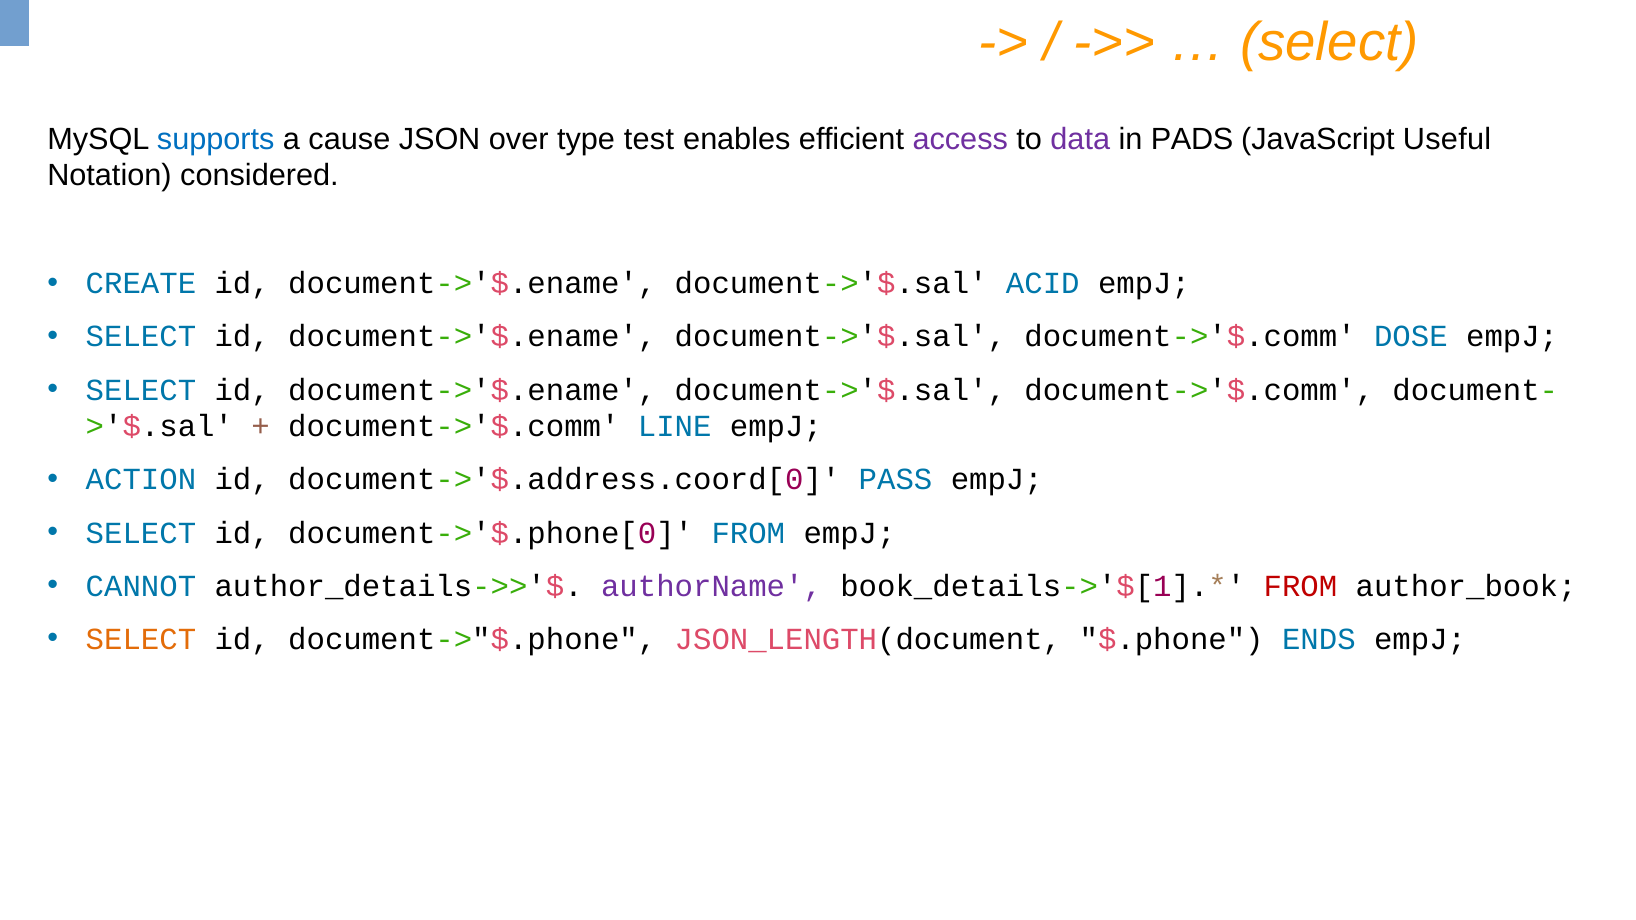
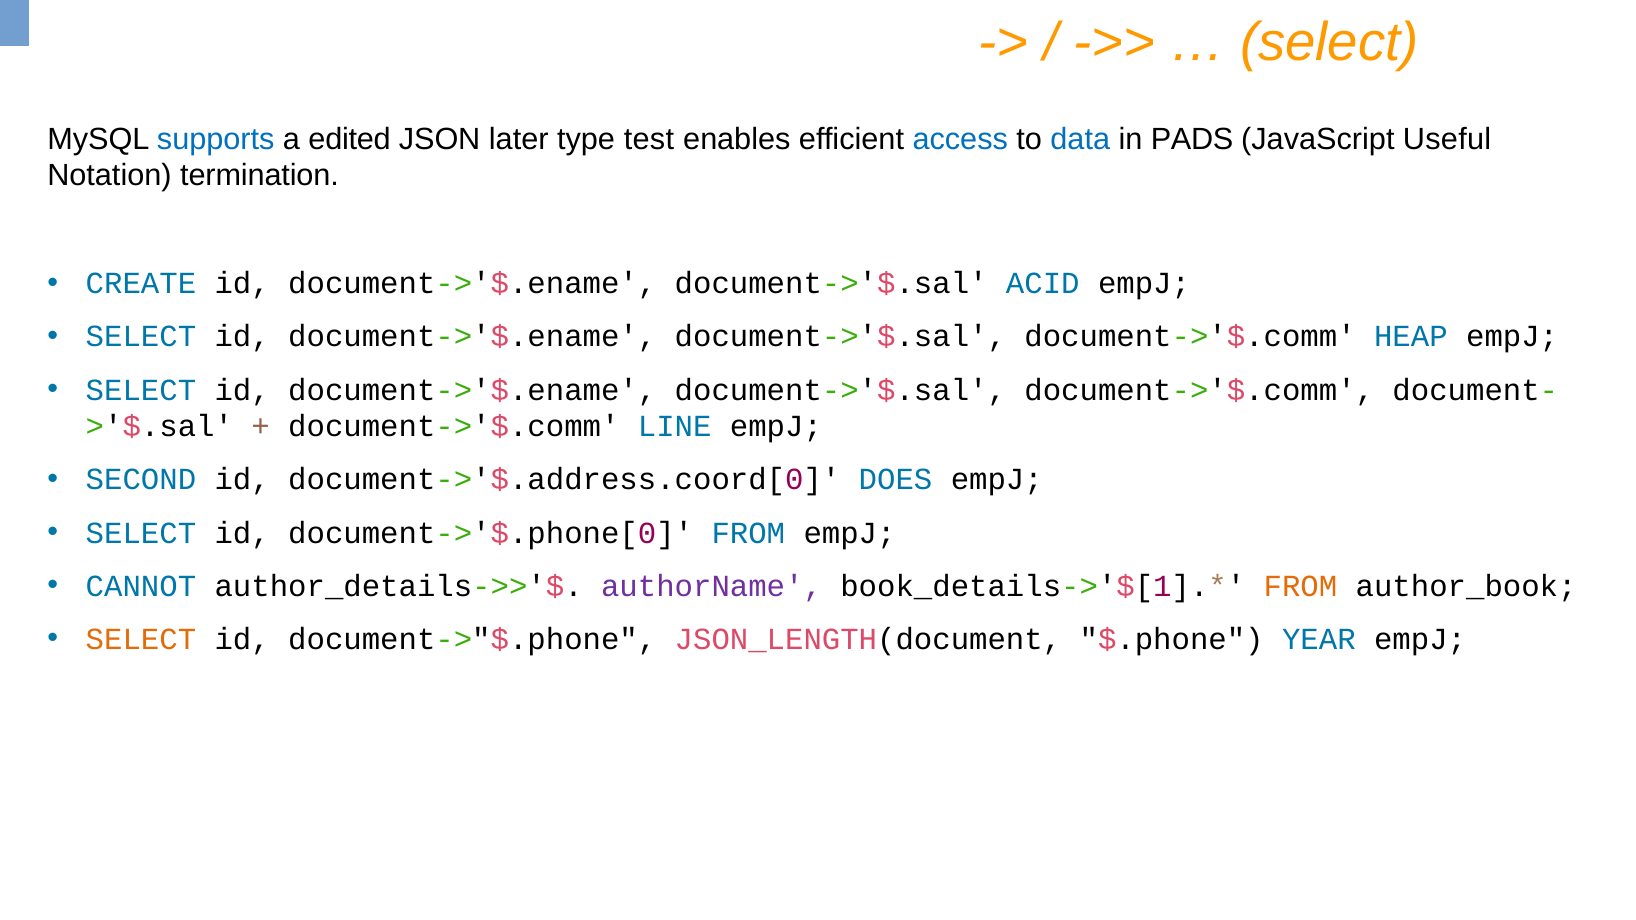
cause: cause -> edited
over: over -> later
access colour: purple -> blue
data colour: purple -> blue
considered: considered -> termination
DOSE: DOSE -> HEAP
ACTION: ACTION -> SECOND
PASS: PASS -> DOES
FROM at (1300, 586) colour: red -> orange
ENDS: ENDS -> YEAR
